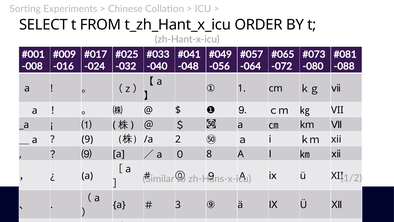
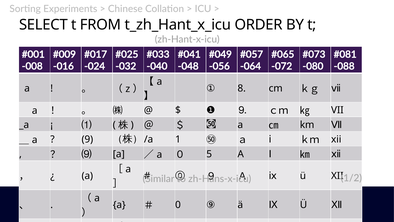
1: 1 -> 8
2: 2 -> 1
8: 8 -> 5
3: 3 -> 0
